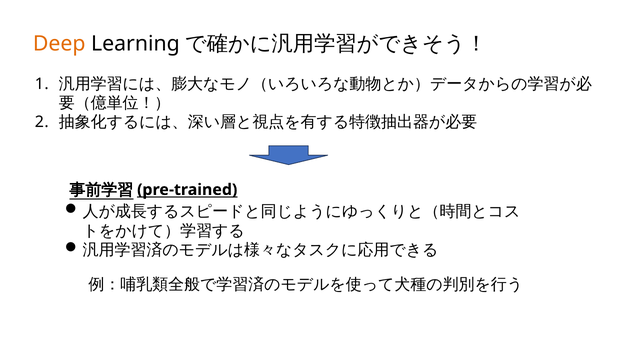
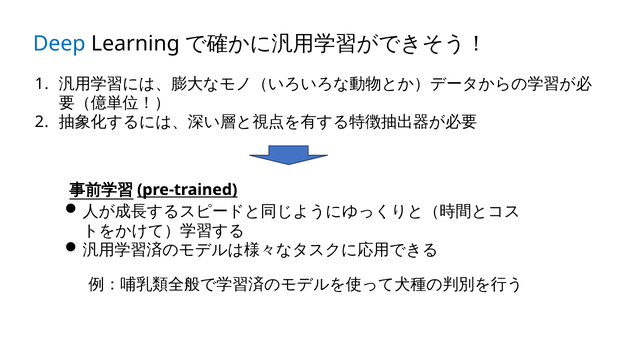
Deep colour: orange -> blue
